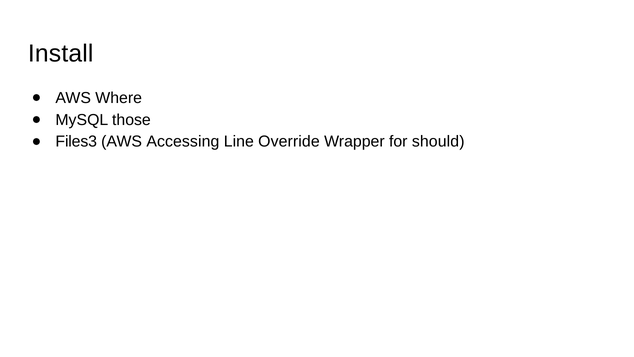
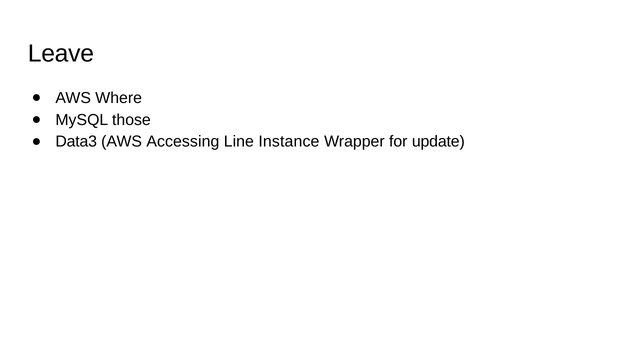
Install: Install -> Leave
Files3: Files3 -> Data3
Override: Override -> Instance
should: should -> update
